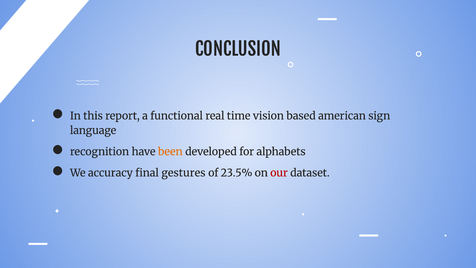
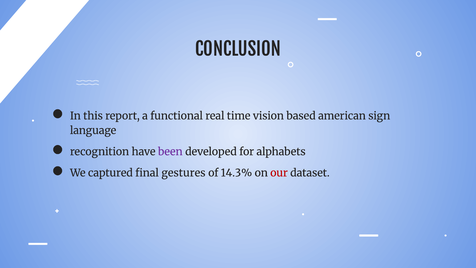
been colour: orange -> purple
accuracy: accuracy -> captured
23.5%: 23.5% -> 14.3%
